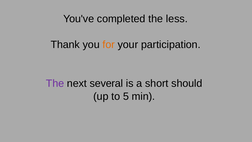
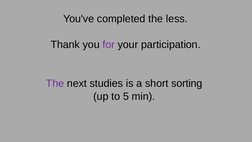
for colour: orange -> purple
several: several -> studies
should: should -> sorting
